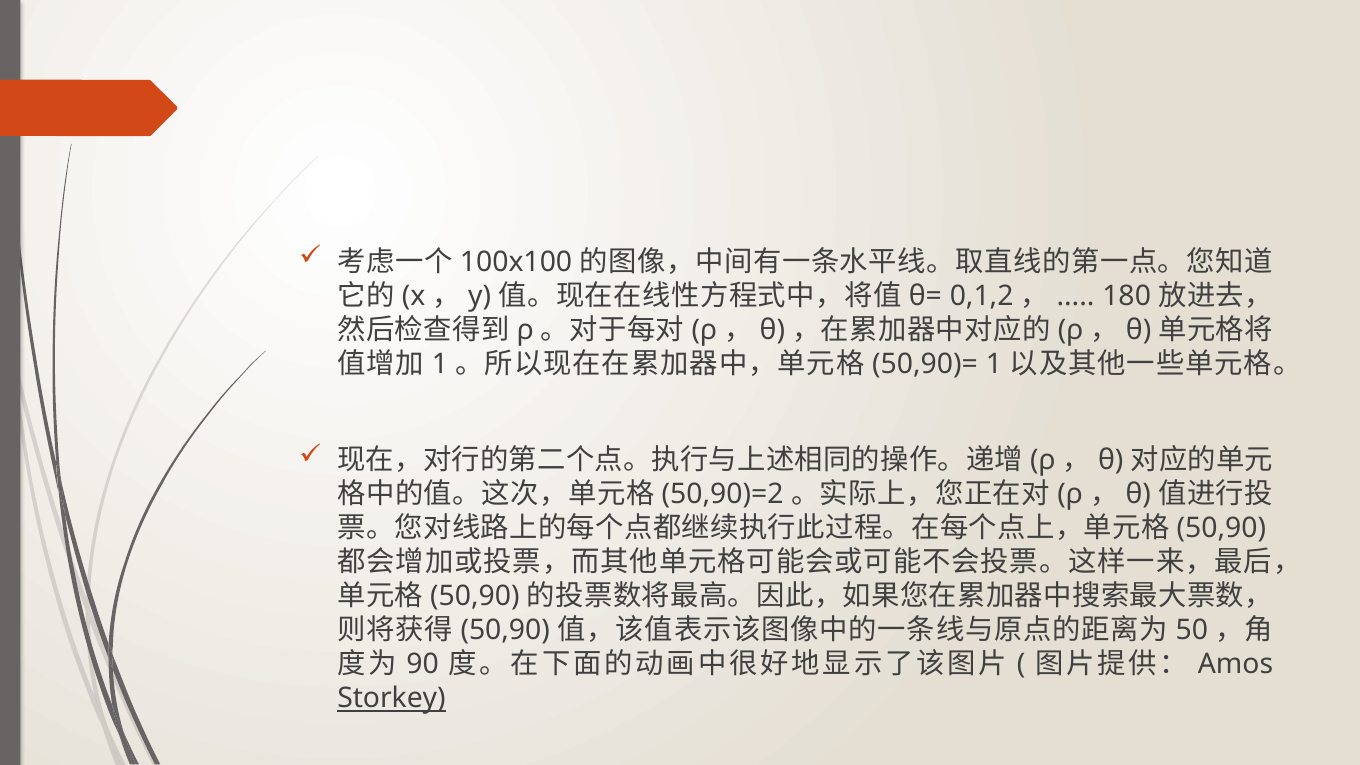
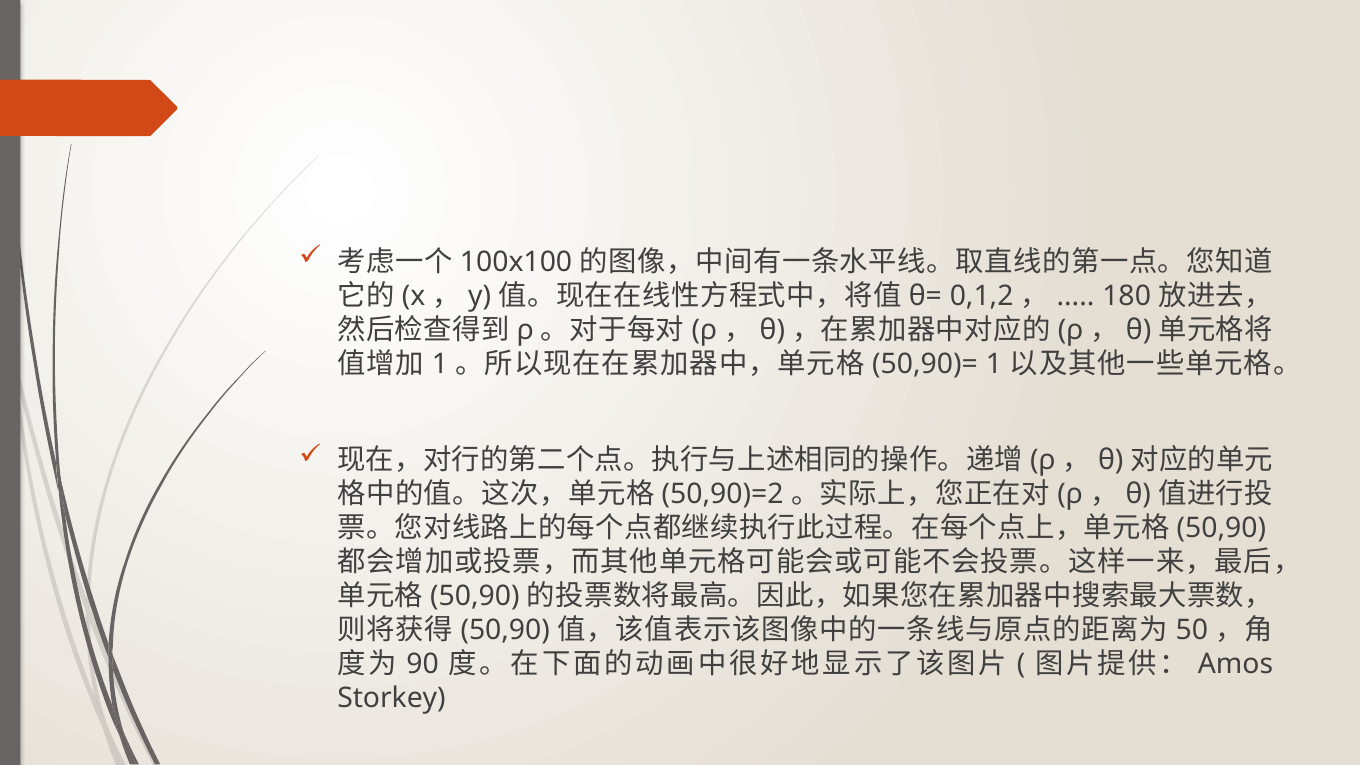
Storkey underline: present -> none
